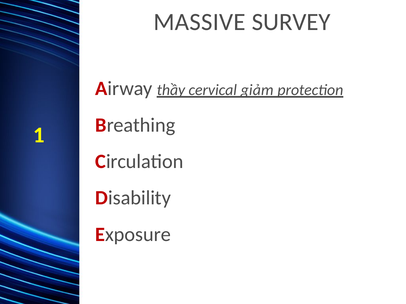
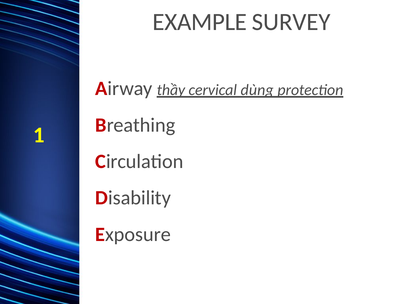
MASSIVE: MASSIVE -> EXAMPLE
giảm: giảm -> dùng
